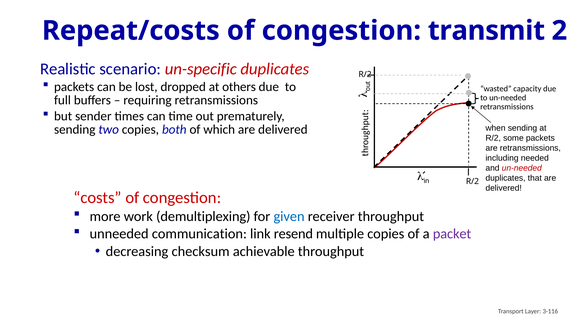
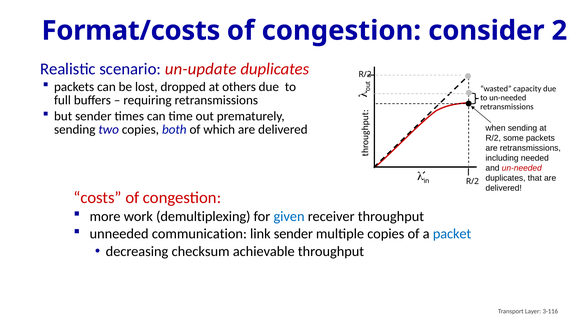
Repeat/costs: Repeat/costs -> Format/costs
transmit: transmit -> consider
un-specific: un-specific -> un-update
link resend: resend -> sender
packet colour: purple -> blue
